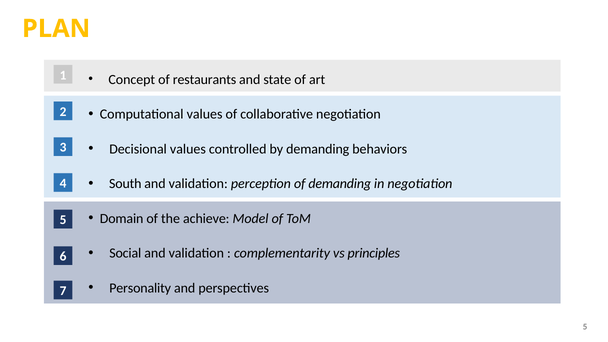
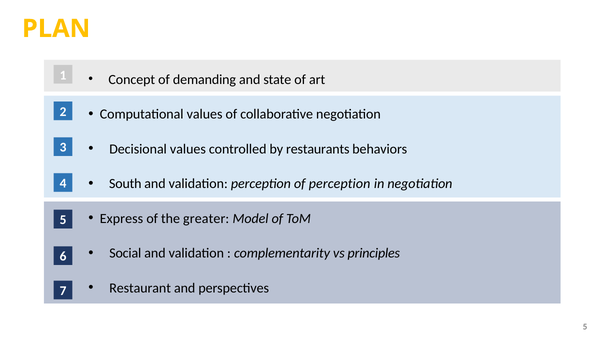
restaurants: restaurants -> demanding
by demanding: demanding -> restaurants
of demanding: demanding -> perception
Domain: Domain -> Express
achieve: achieve -> greater
Personality: Personality -> Restaurant
